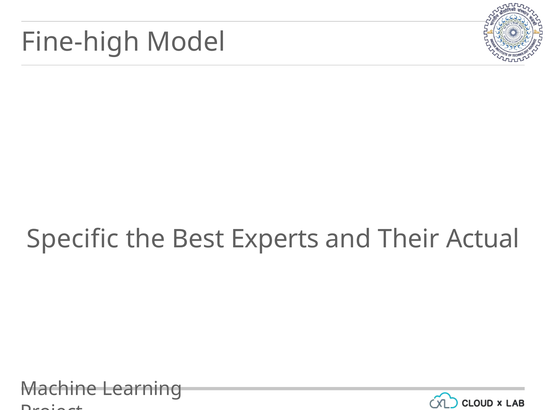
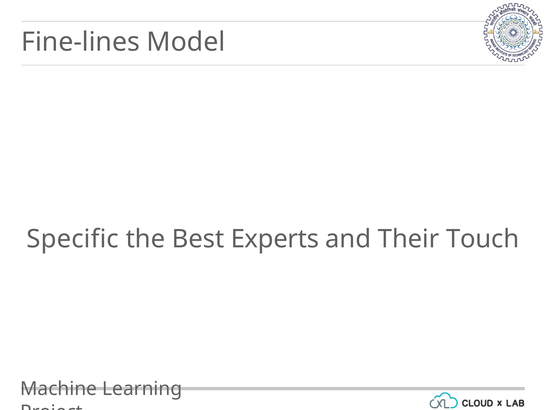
Fine-high: Fine-high -> Fine-lines
Actual: Actual -> Touch
